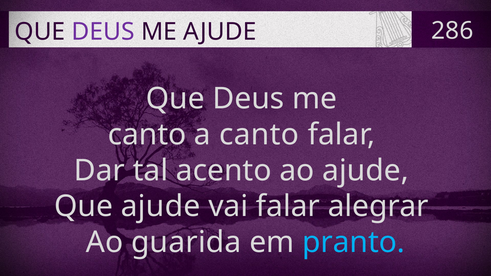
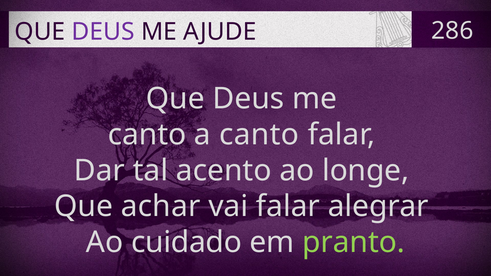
ao ajude: ajude -> longe
Que ajude: ajude -> achar
guarida: guarida -> cuidado
pranto colour: light blue -> light green
